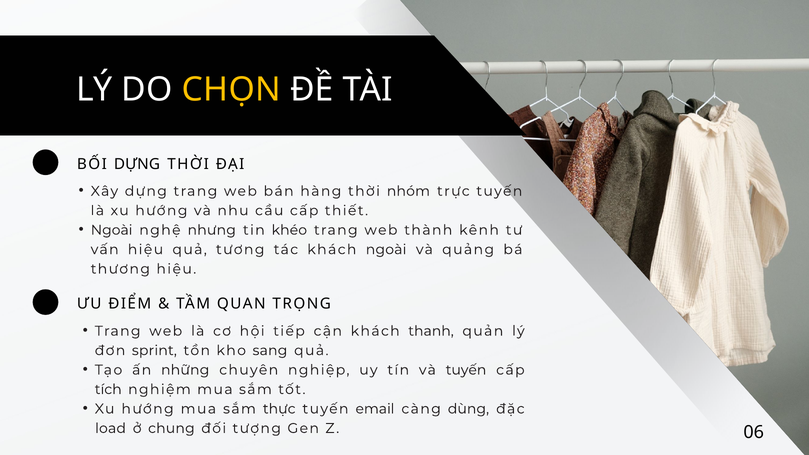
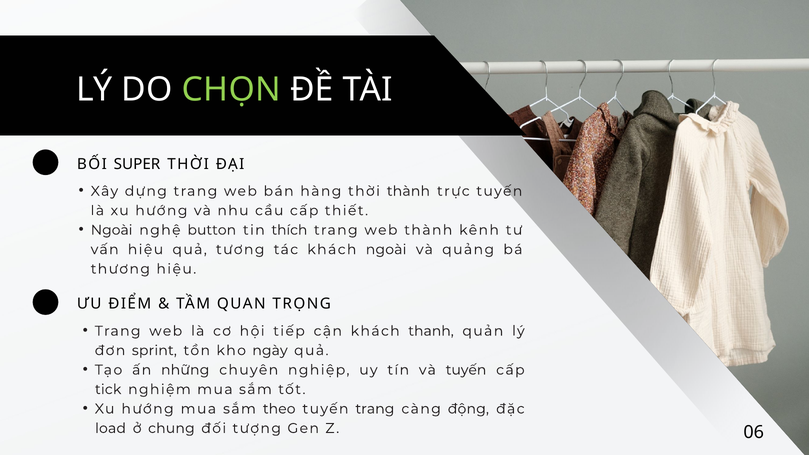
CHỌN colour: yellow -> light green
BỐI DỰNG: DỰNG -> SUPER
thời nhóm: nhóm -> thành
nhưng: nhưng -> button
khéo: khéo -> thích
sang: sang -> ngày
tích: tích -> tick
thực: thực -> theo
tuyến email: email -> trang
dùng: dùng -> động
